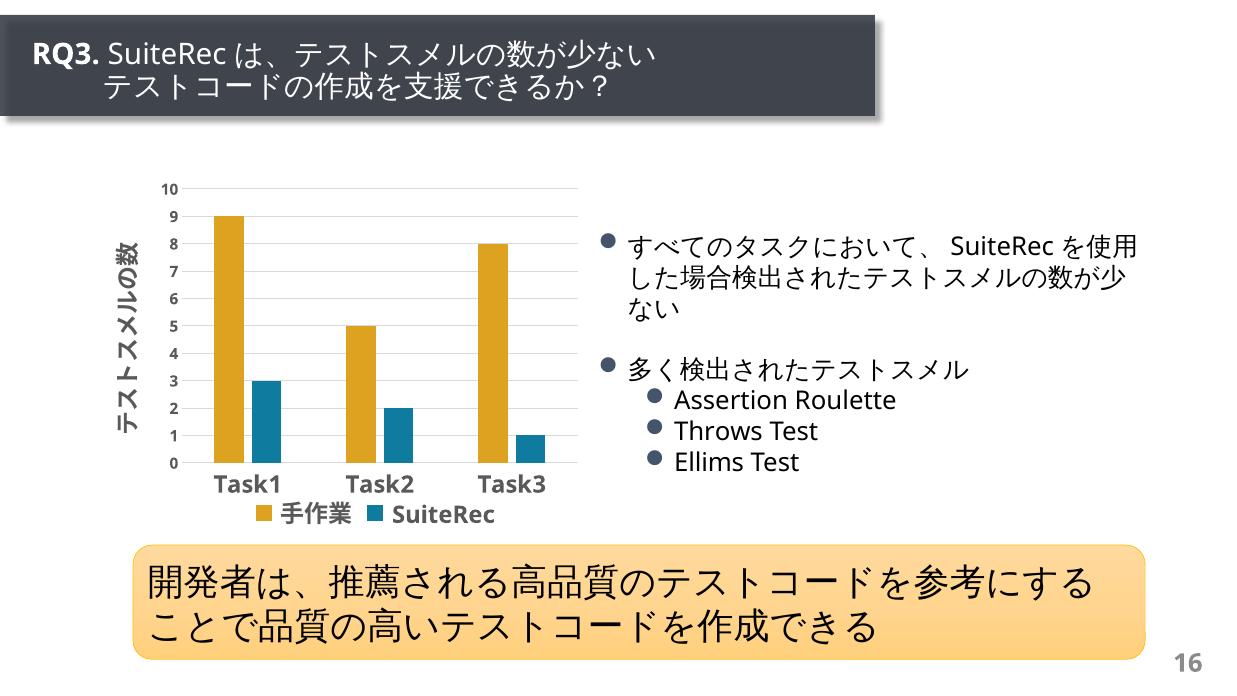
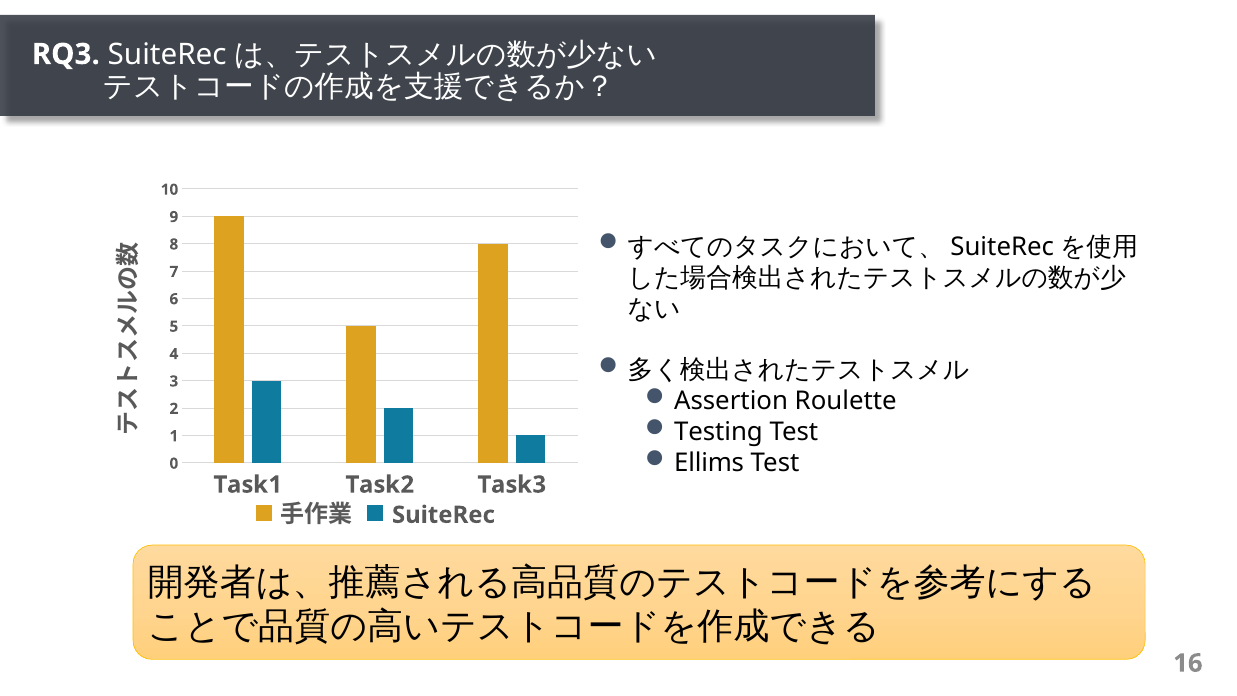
Throws: Throws -> Testing
